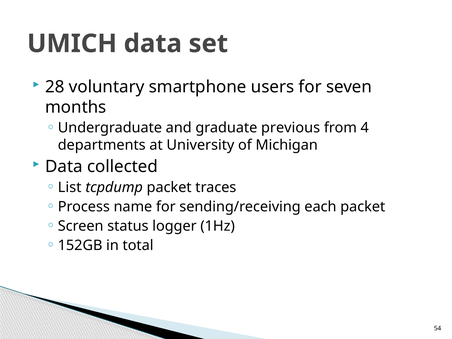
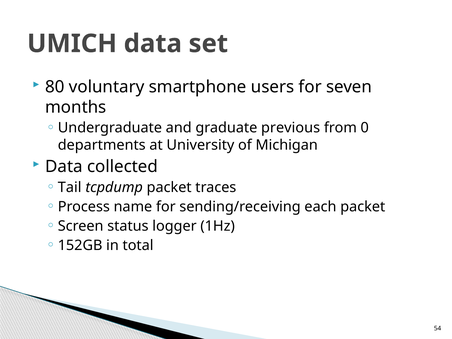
28: 28 -> 80
4: 4 -> 0
List: List -> Tail
